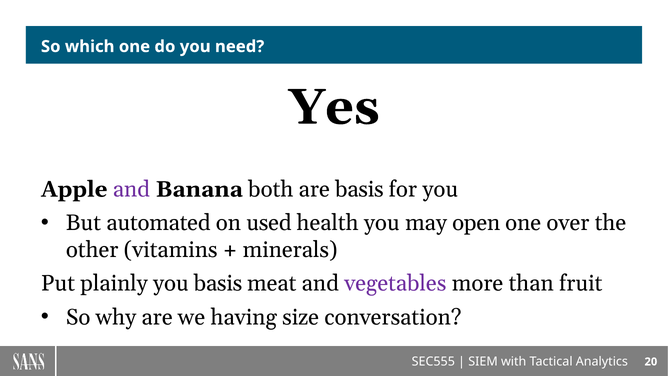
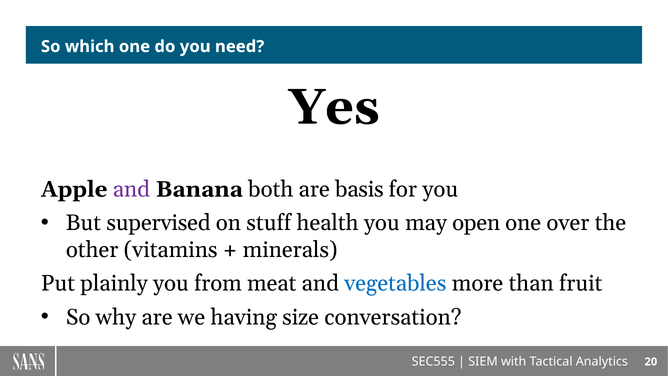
automated: automated -> supervised
used: used -> stuff
you basis: basis -> from
vegetables colour: purple -> blue
